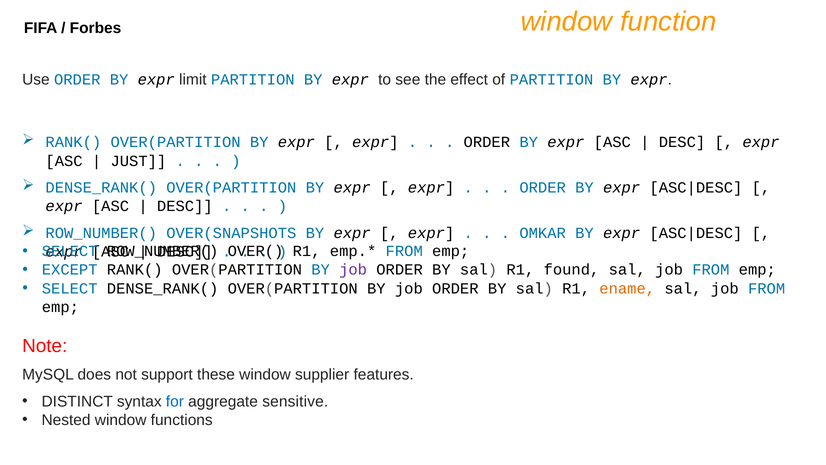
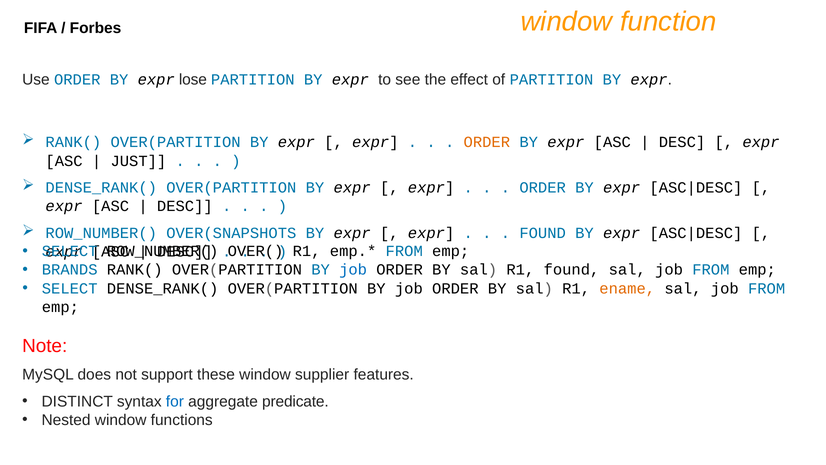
limit: limit -> lose
ORDER at (487, 142) colour: black -> orange
OMKAR at (543, 233): OMKAR -> FOUND
EXCEPT: EXCEPT -> BRANDS
job at (353, 270) colour: purple -> blue
sensitive: sensitive -> predicate
